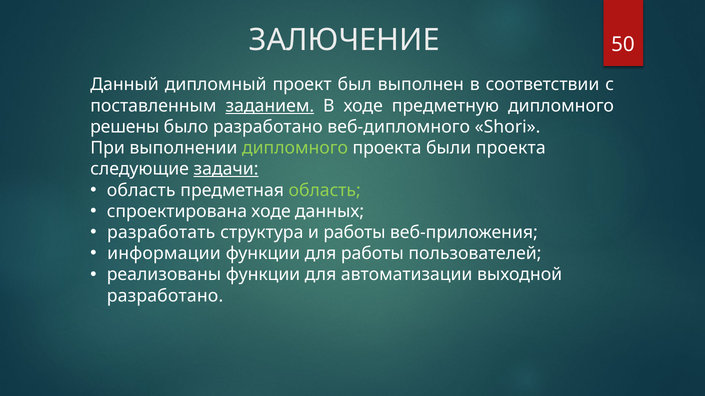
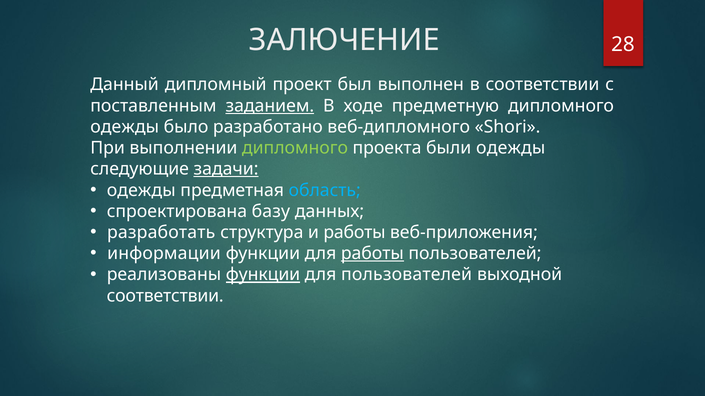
50: 50 -> 28
решены at (125, 127): решены -> одежды
были проекта: проекта -> одежды
область at (141, 190): область -> одежды
область at (325, 190) colour: light green -> light blue
спроектирована ходе: ходе -> базу
работы at (372, 254) underline: none -> present
функции at (263, 275) underline: none -> present
для автоматизации: автоматизации -> пользователей
разработано at (165, 296): разработано -> соответствии
